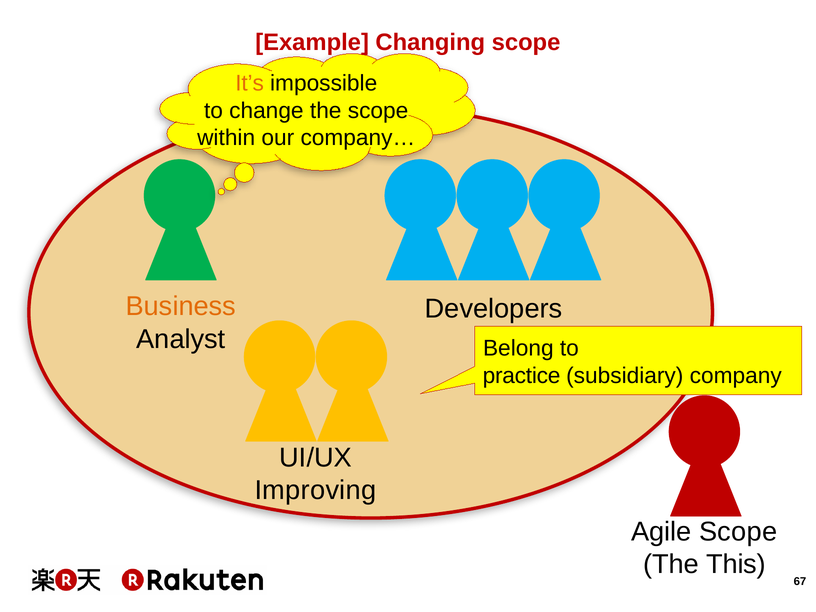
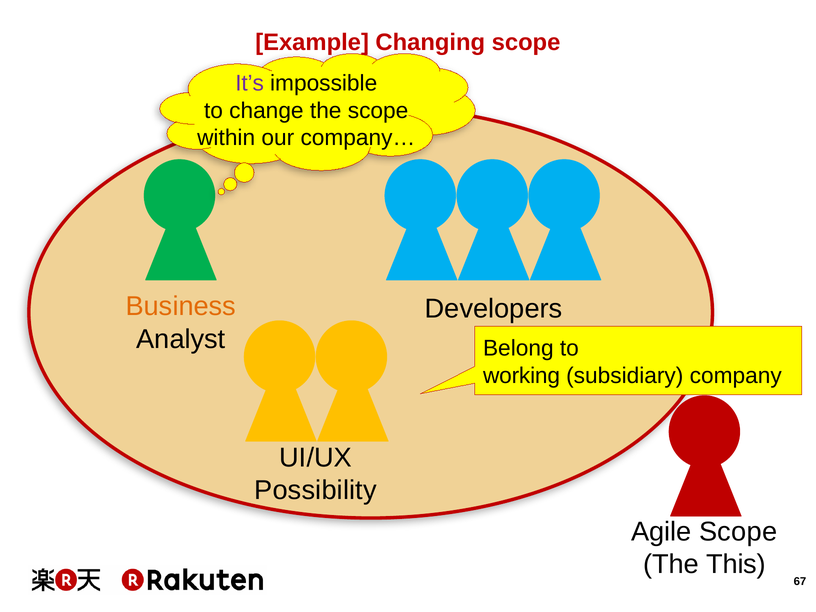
It’s colour: orange -> purple
practice: practice -> working
Improving: Improving -> Possibility
